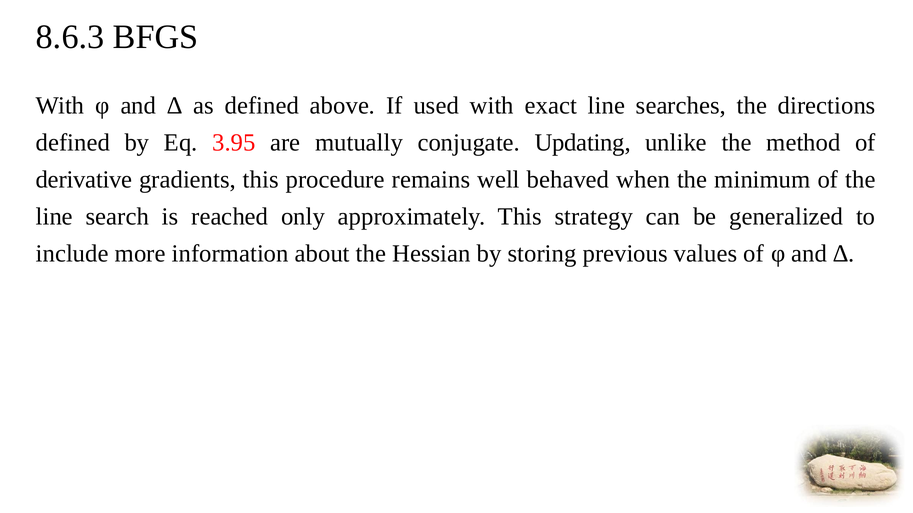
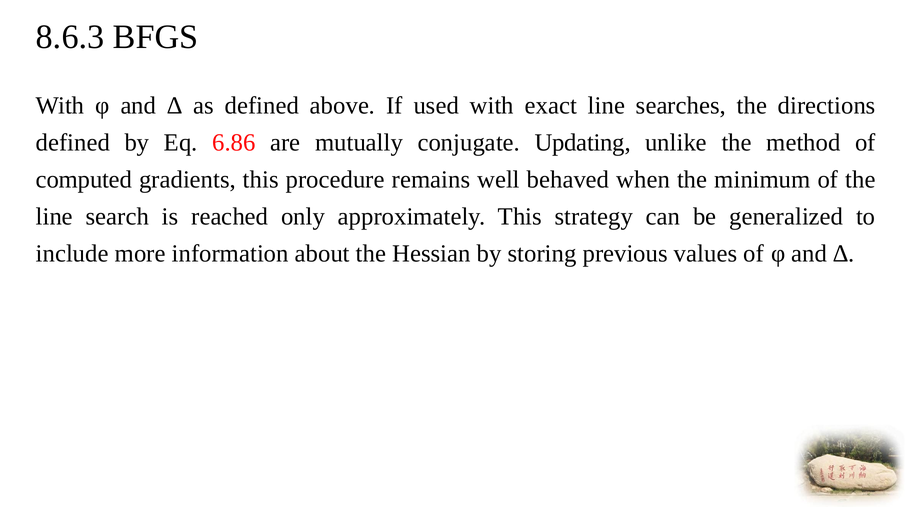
3.95: 3.95 -> 6.86
derivative: derivative -> computed
